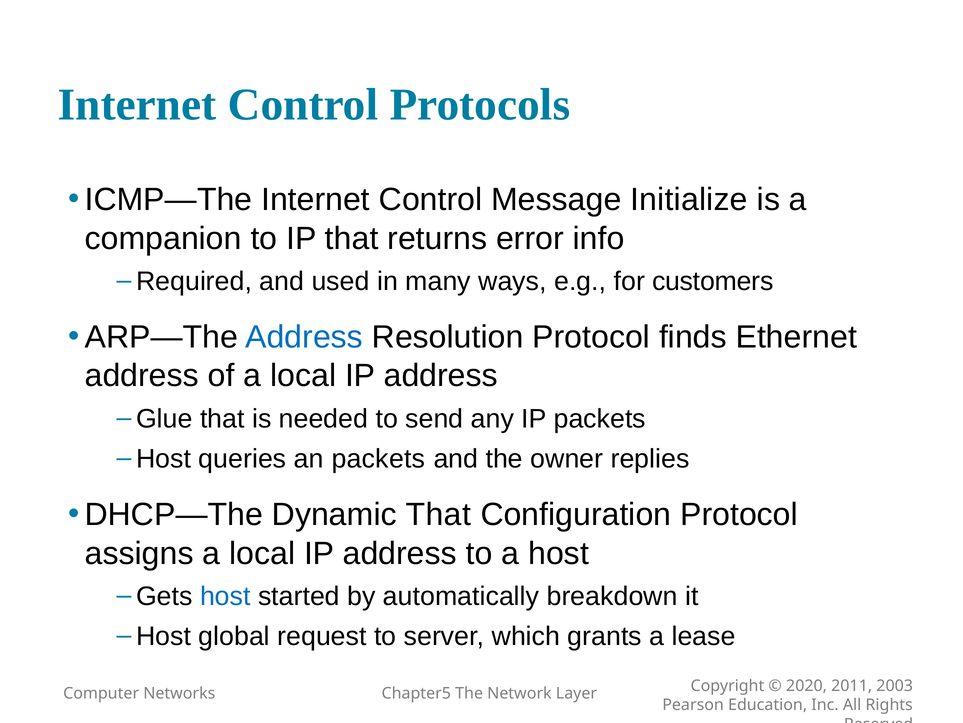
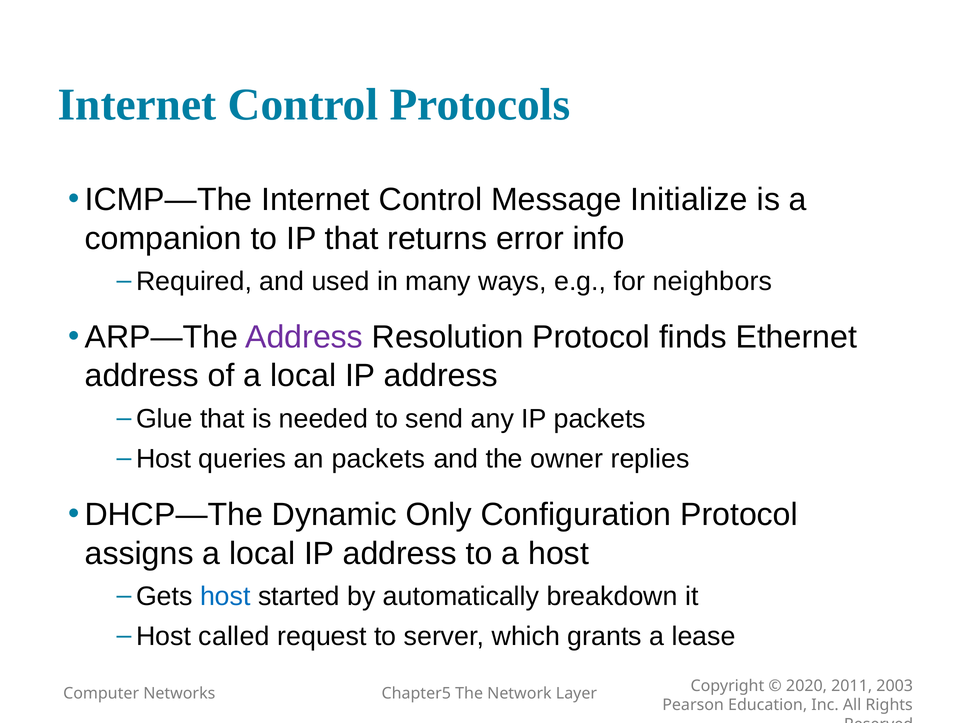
customers: customers -> neighbors
Address at (304, 337) colour: blue -> purple
Dynamic That: That -> Only
global: global -> called
